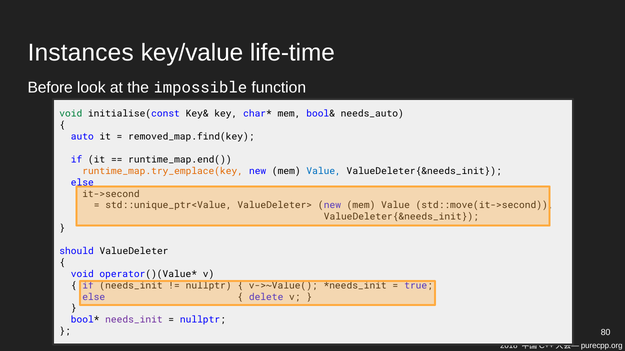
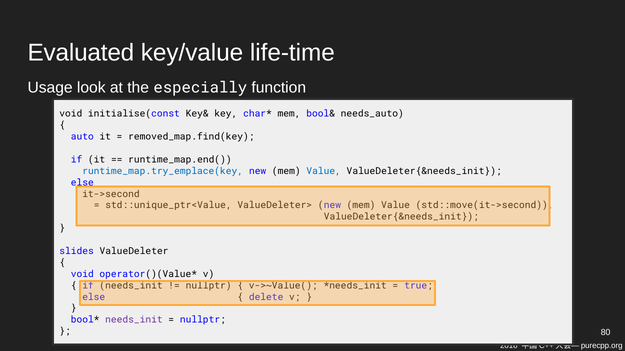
Instances: Instances -> Evaluated
Before: Before -> Usage
impossible: impossible -> especially
void at (71, 114) colour: green -> black
runtime_map.try_emplace(key colour: orange -> blue
should: should -> slides
